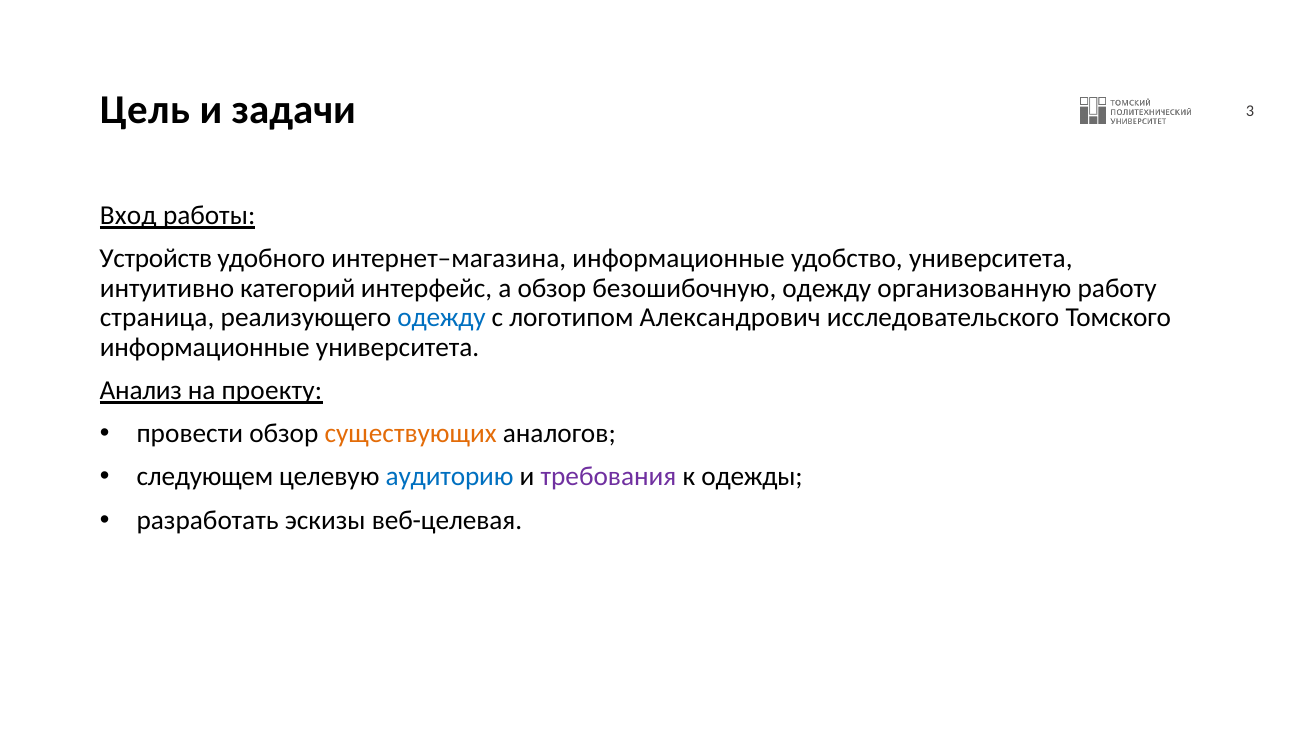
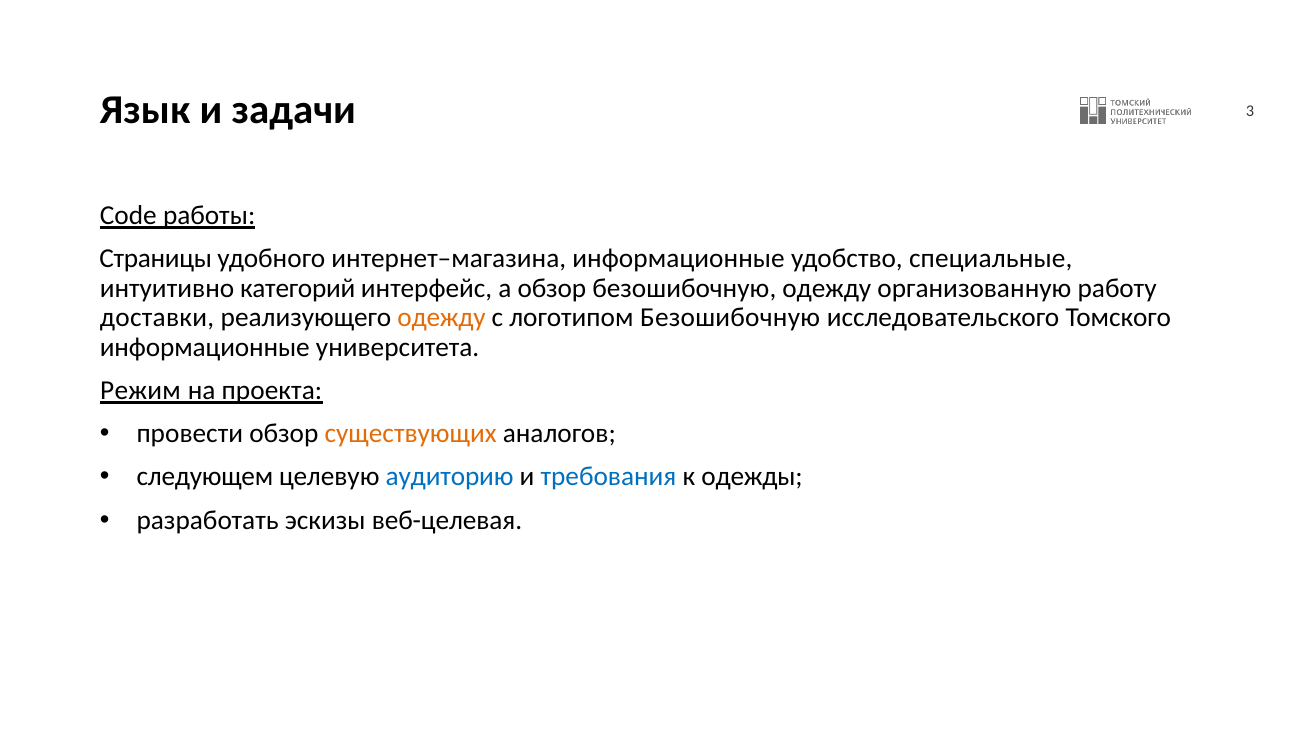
Цель: Цель -> Язык
Вход: Вход -> Code
Устройств: Устройств -> Страницы
удобство университета: университета -> специальные
страница: страница -> доставки
одежду at (442, 318) colour: blue -> orange
логотипом Александрович: Александрович -> Безошибочную
Анализ: Анализ -> Режим
проекту: проекту -> проекта
требования colour: purple -> blue
